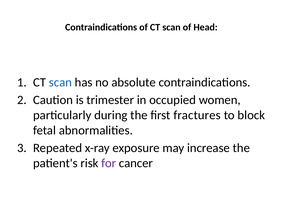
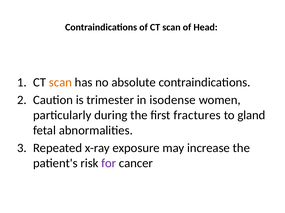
scan at (60, 83) colour: blue -> orange
occupied: occupied -> isodense
block: block -> gland
